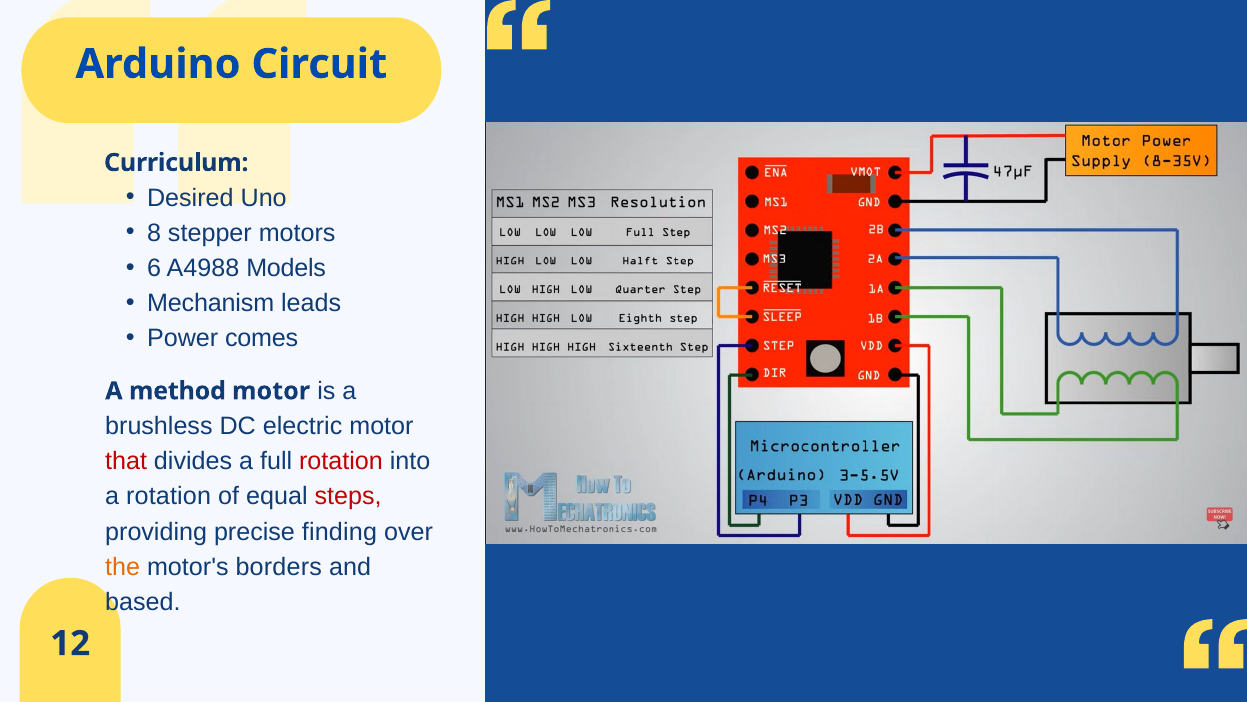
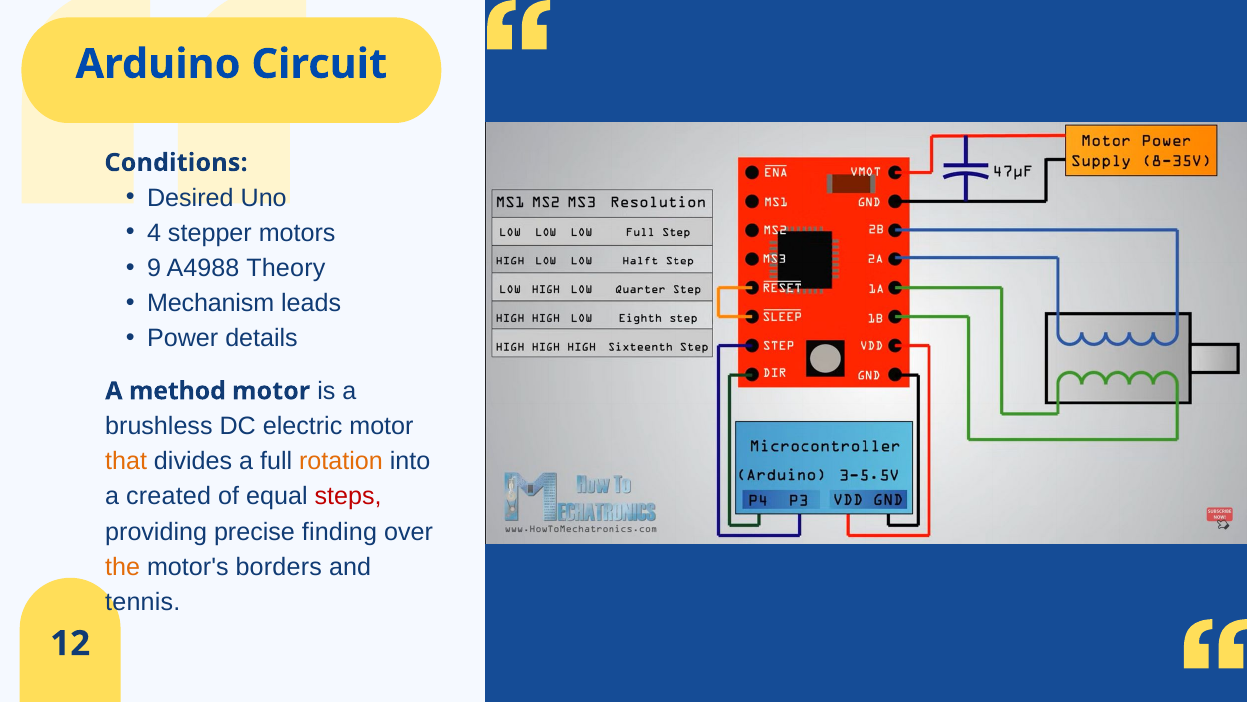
Curriculum: Curriculum -> Conditions
8: 8 -> 4
6: 6 -> 9
Models: Models -> Theory
comes: comes -> details
that colour: red -> orange
rotation at (341, 461) colour: red -> orange
a rotation: rotation -> created
based: based -> tennis
